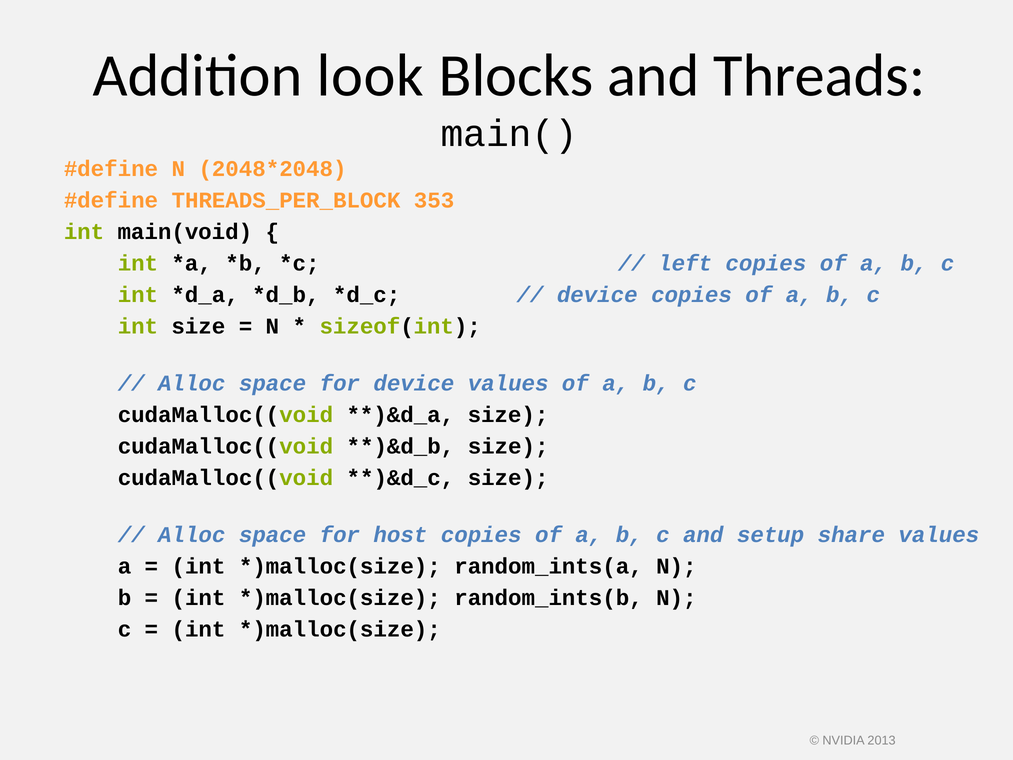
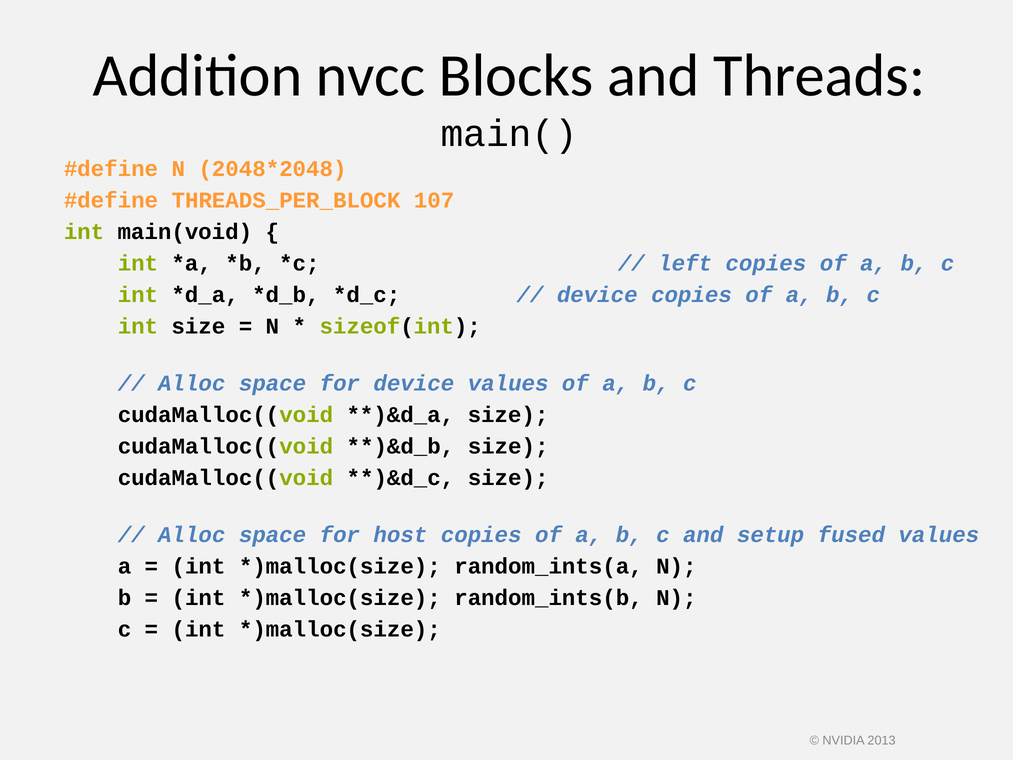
look: look -> nvcc
353: 353 -> 107
share: share -> fused
